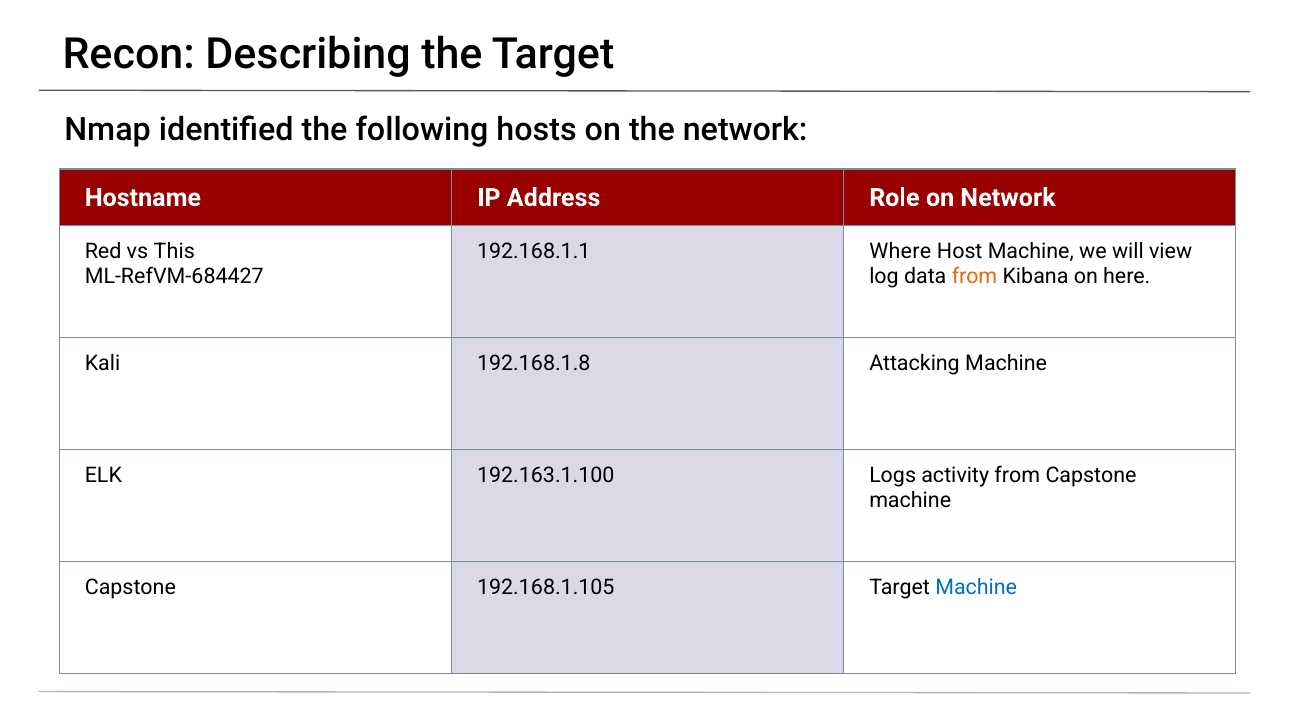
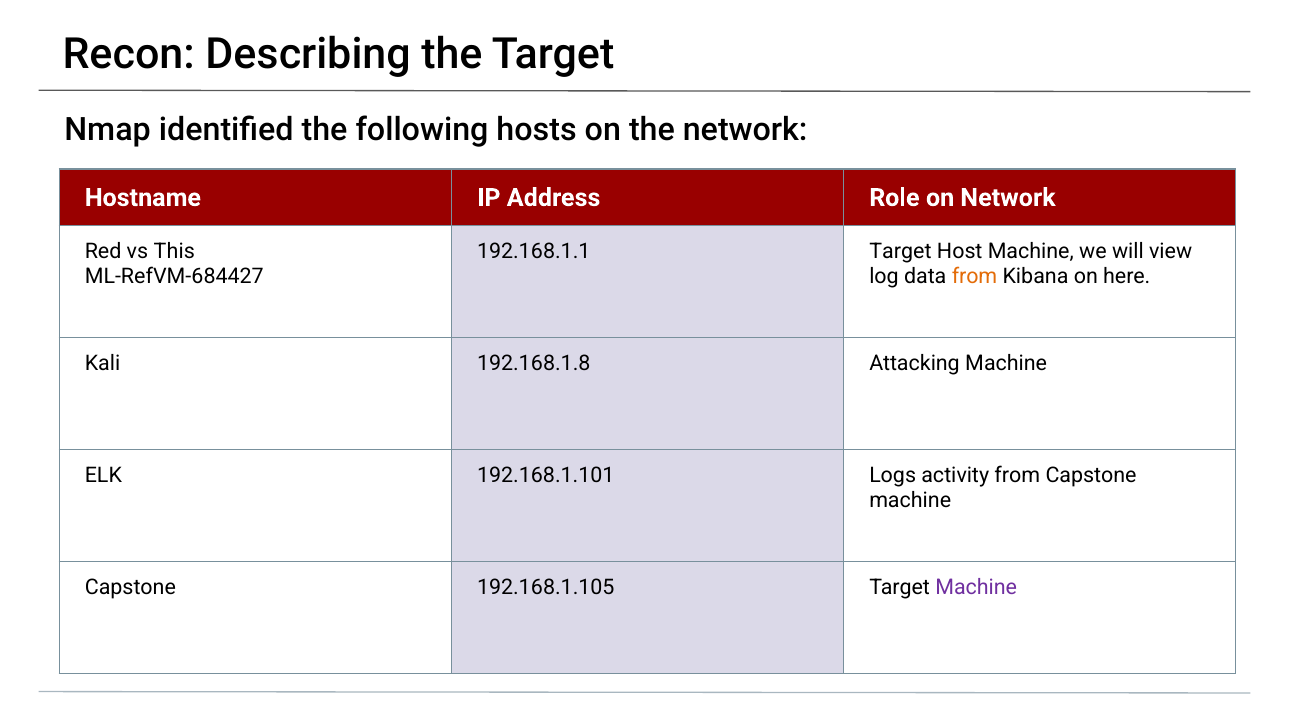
192.168.1.1 Where: Where -> Target
192.163.1.100: 192.163.1.100 -> 192.168.1.101
Machine at (976, 587) colour: blue -> purple
